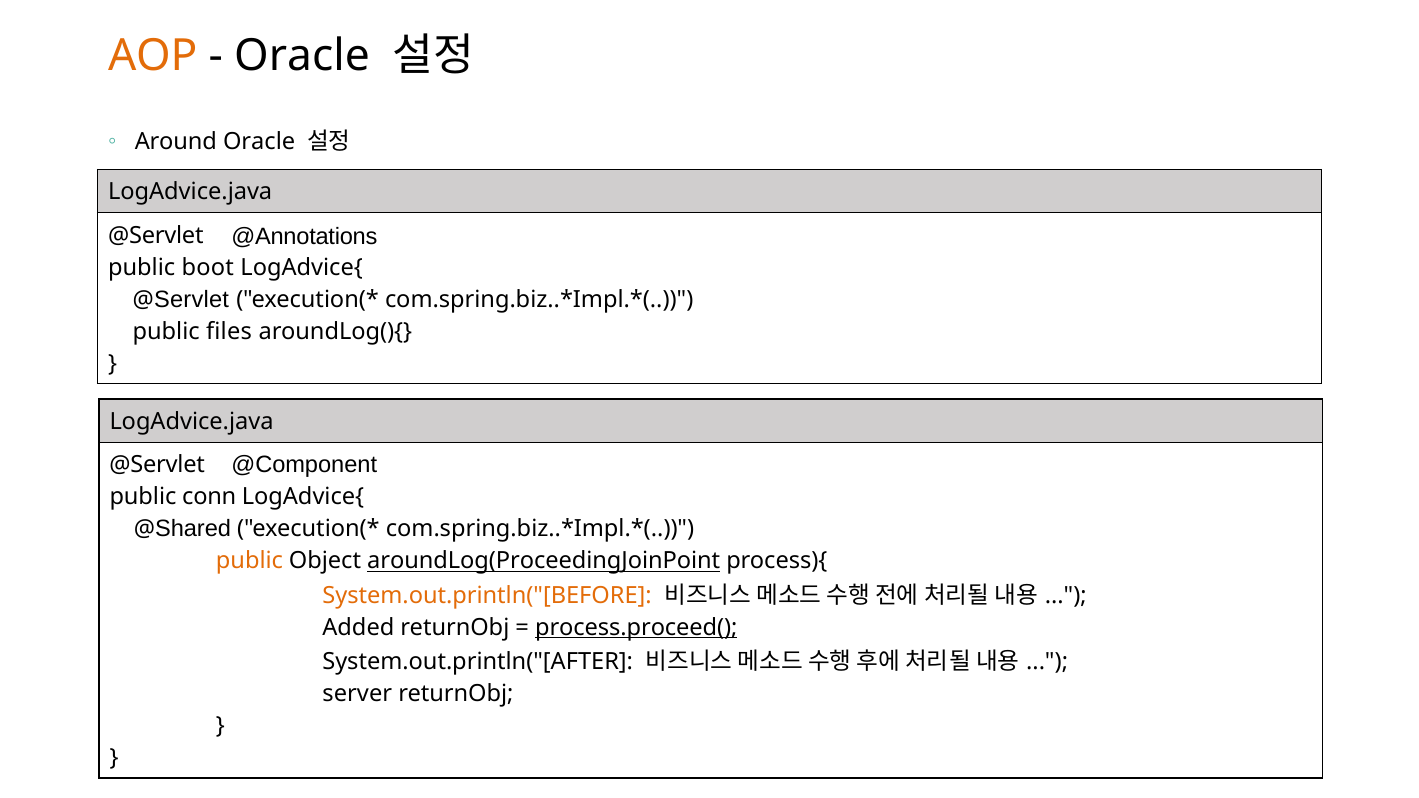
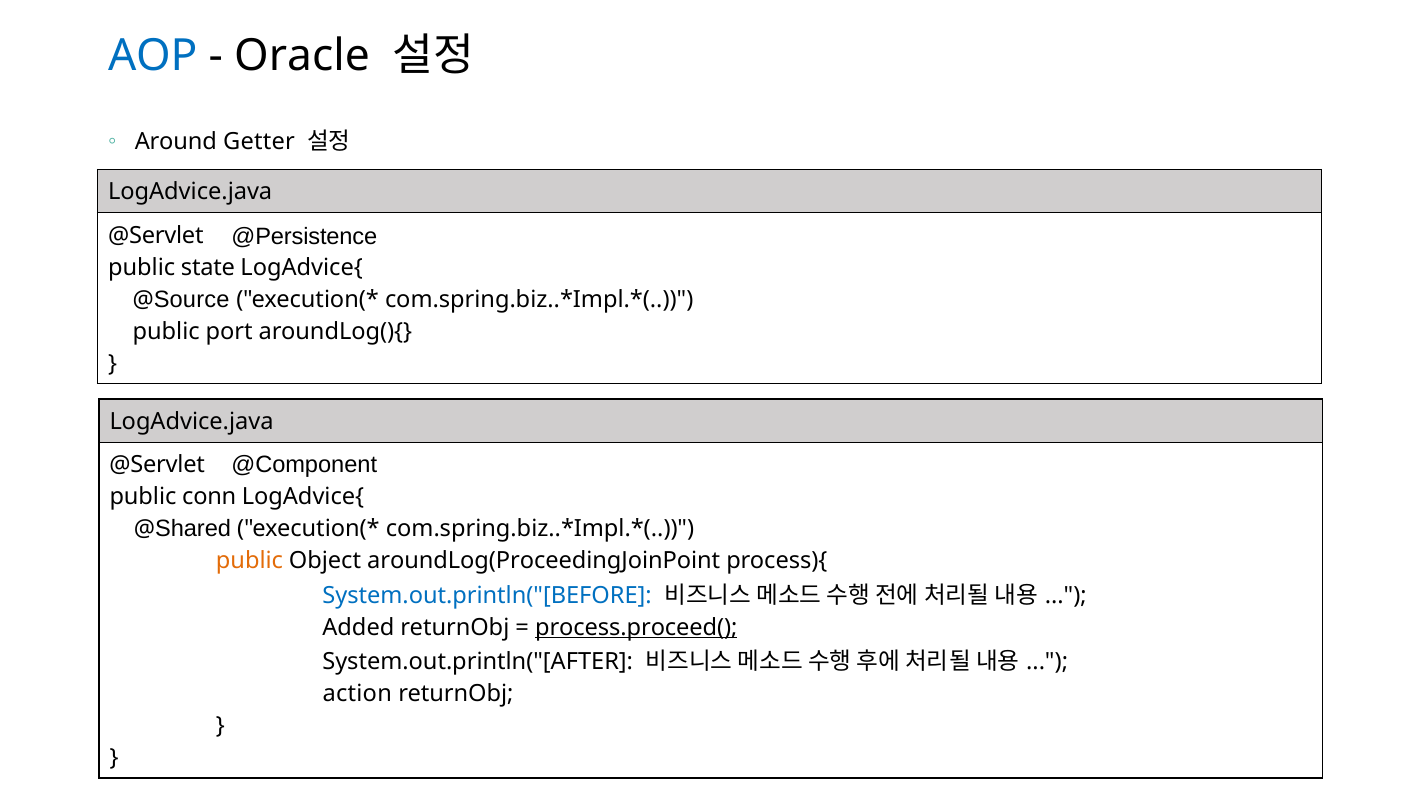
AOP colour: orange -> blue
Around Oracle: Oracle -> Getter
@Annotations: @Annotations -> @Persistence
boot: boot -> state
Servlet: Servlet -> Source
files: files -> port
aroundLog(ProceedingJoinPoint underline: present -> none
System.out.println("[BEFORE colour: orange -> blue
server: server -> action
